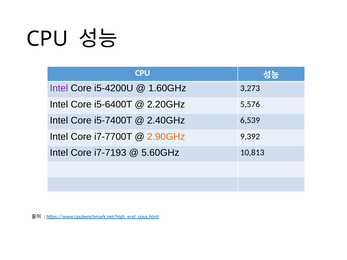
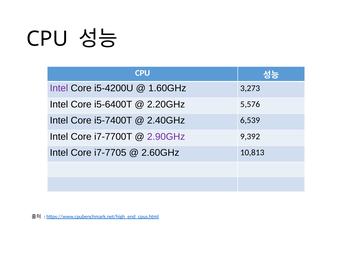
2.90GHz colour: orange -> purple
i7-7193: i7-7193 -> i7-7705
5.60GHz: 5.60GHz -> 2.60GHz
